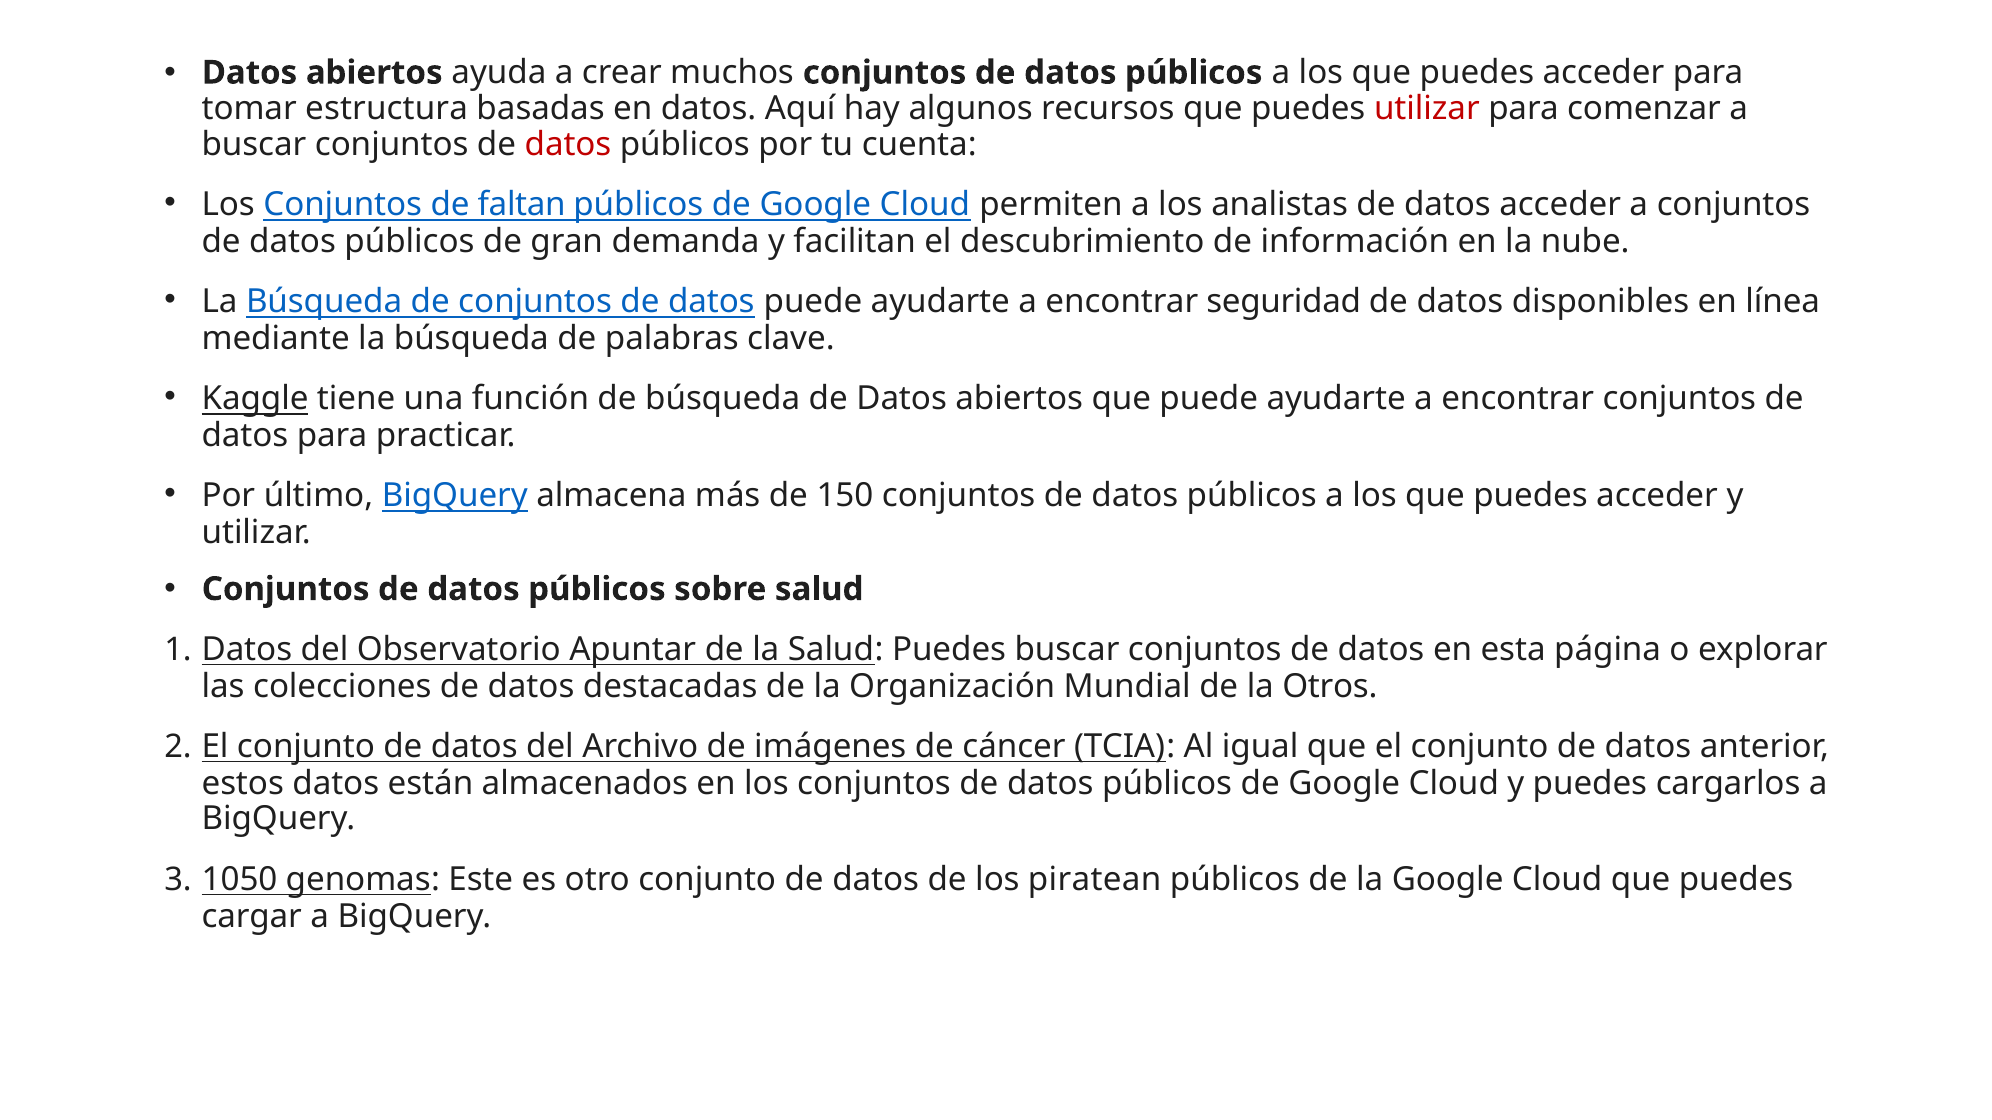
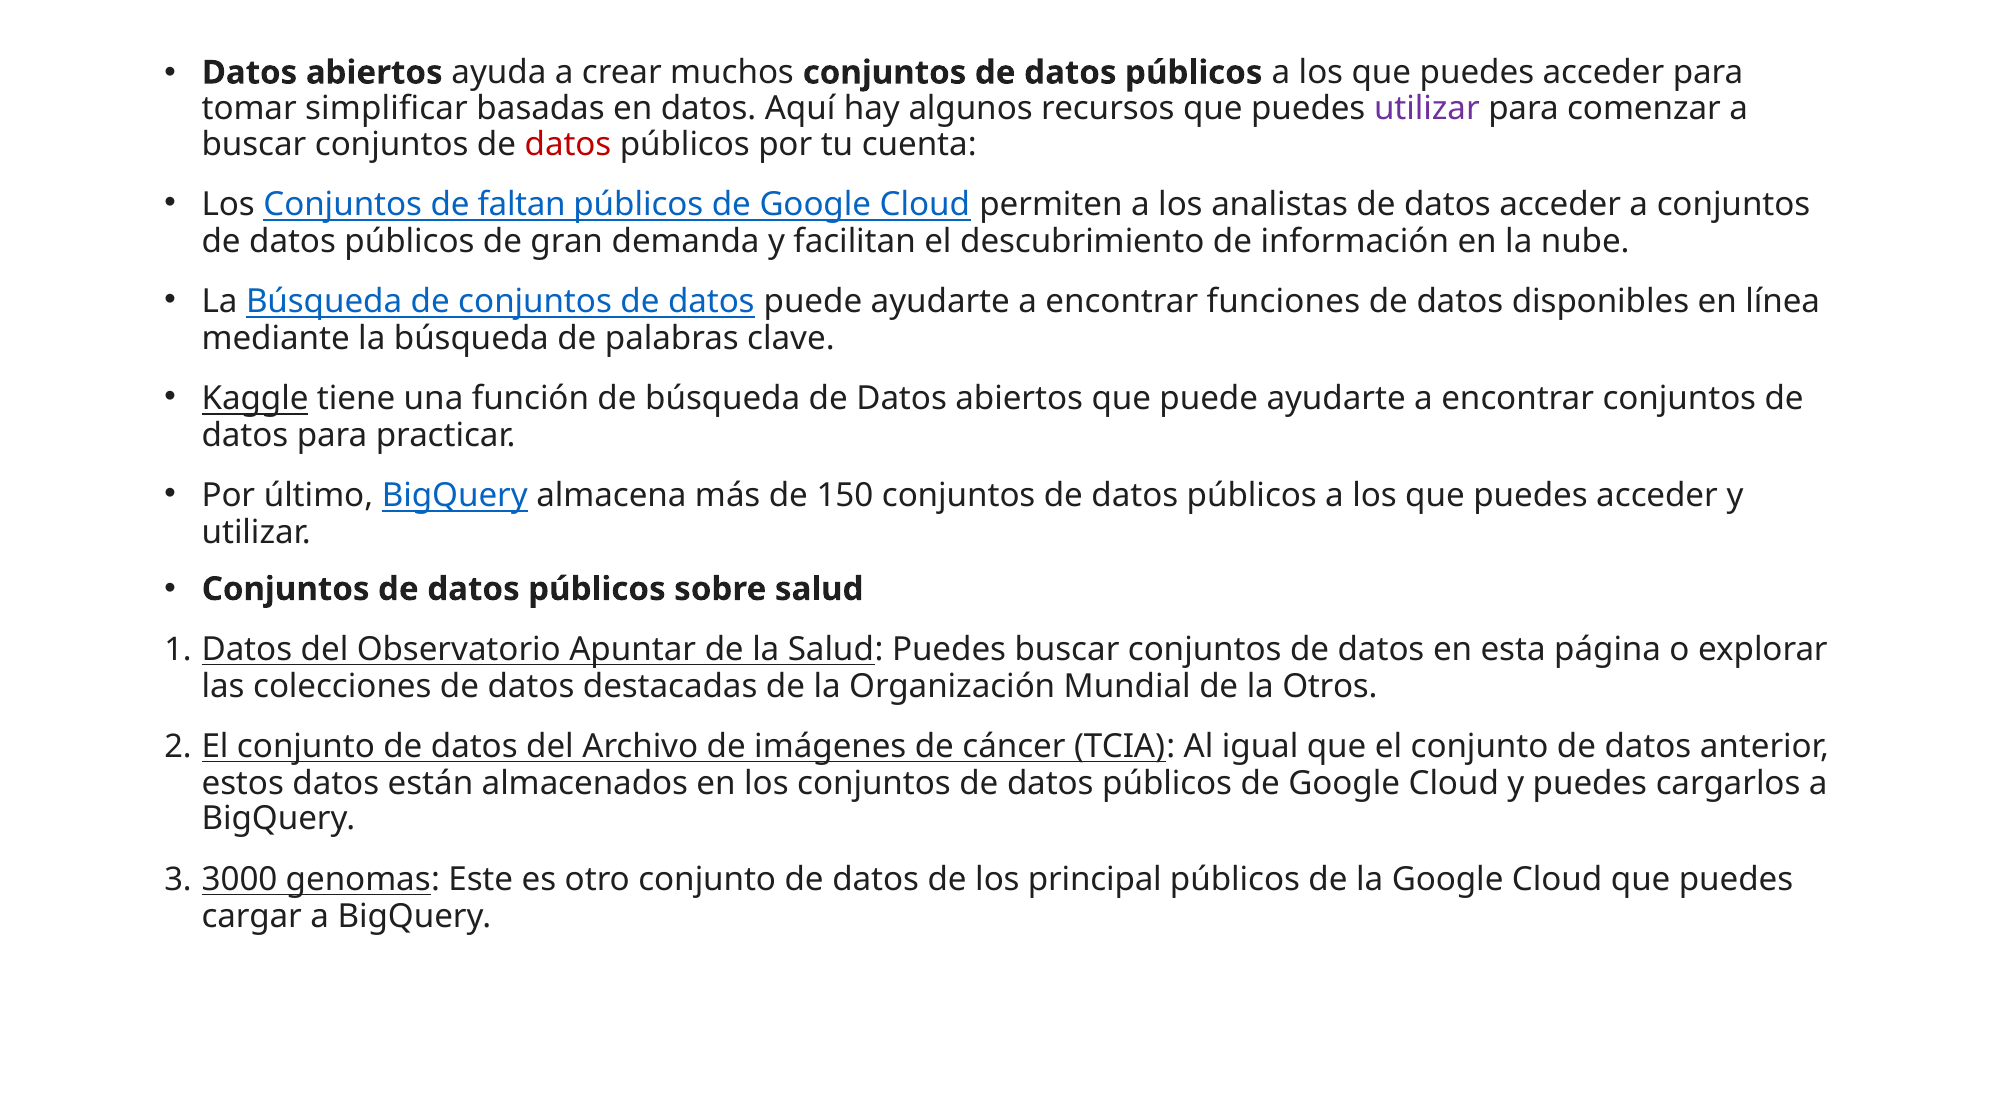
estructura: estructura -> simplificar
utilizar at (1427, 109) colour: red -> purple
seguridad: seguridad -> funciones
1050: 1050 -> 3000
piratean: piratean -> principal
